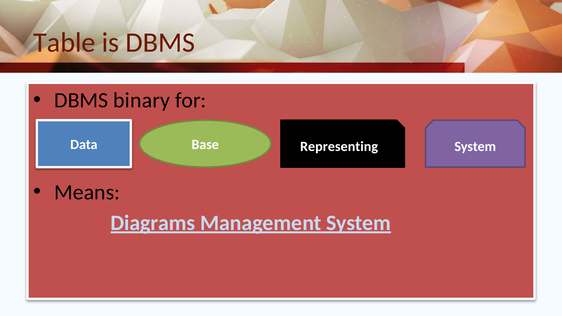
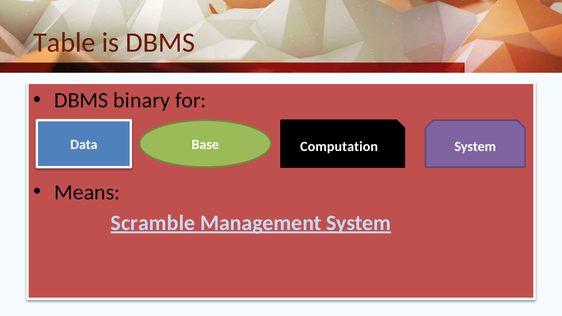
Representing: Representing -> Computation
Diagrams: Diagrams -> Scramble
